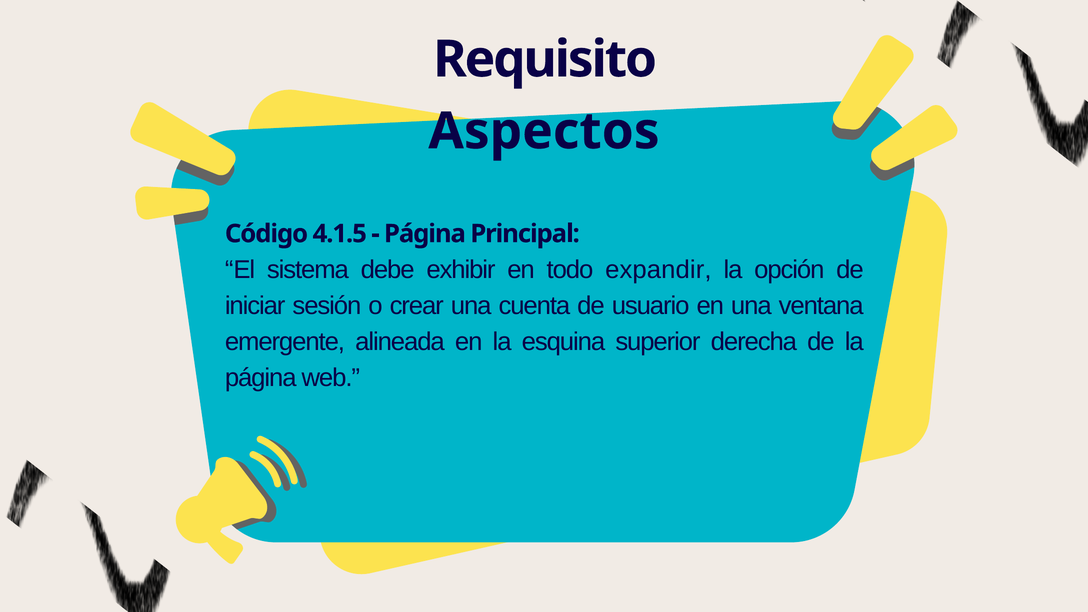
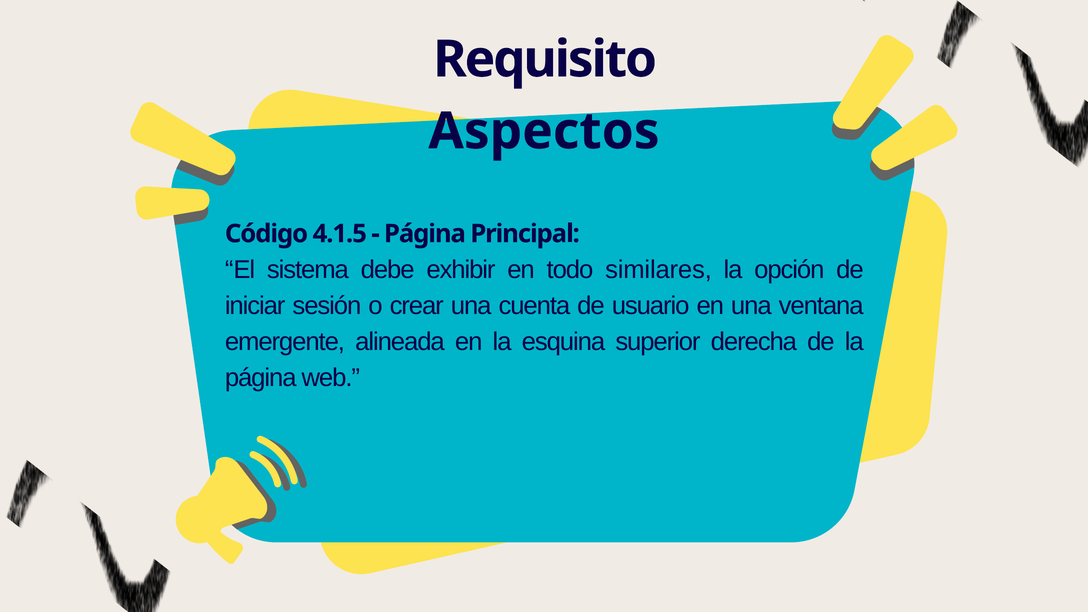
expandir: expandir -> similares
